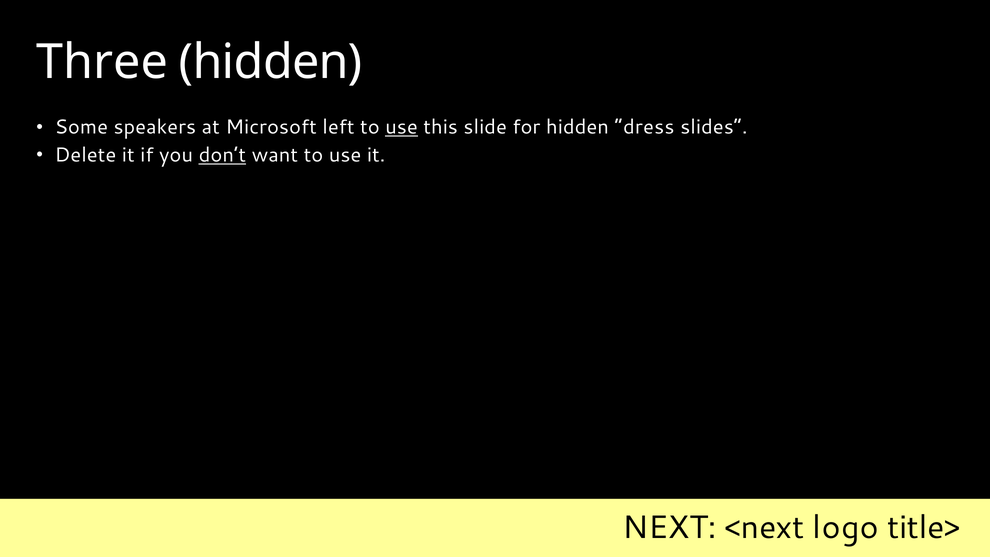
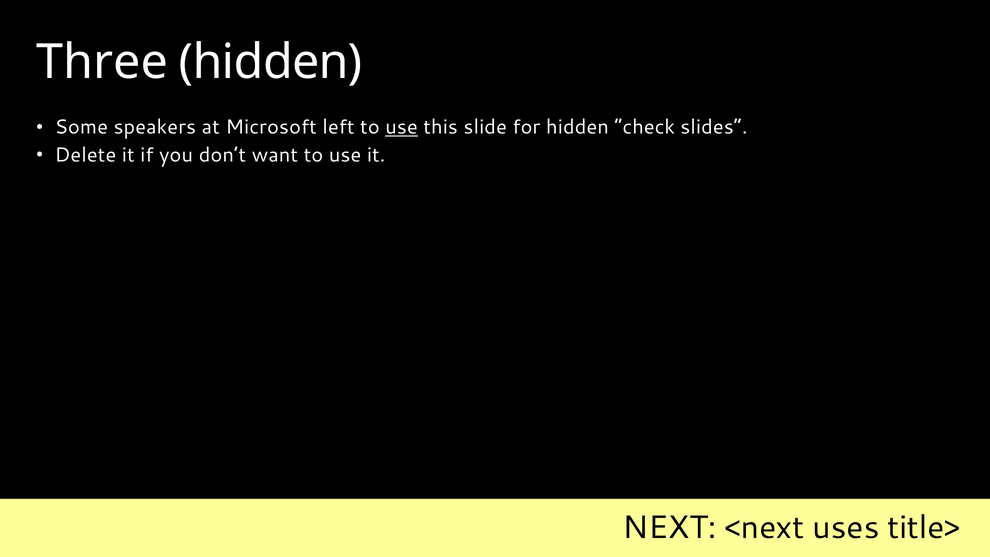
dress: dress -> check
don’t underline: present -> none
logo: logo -> uses
